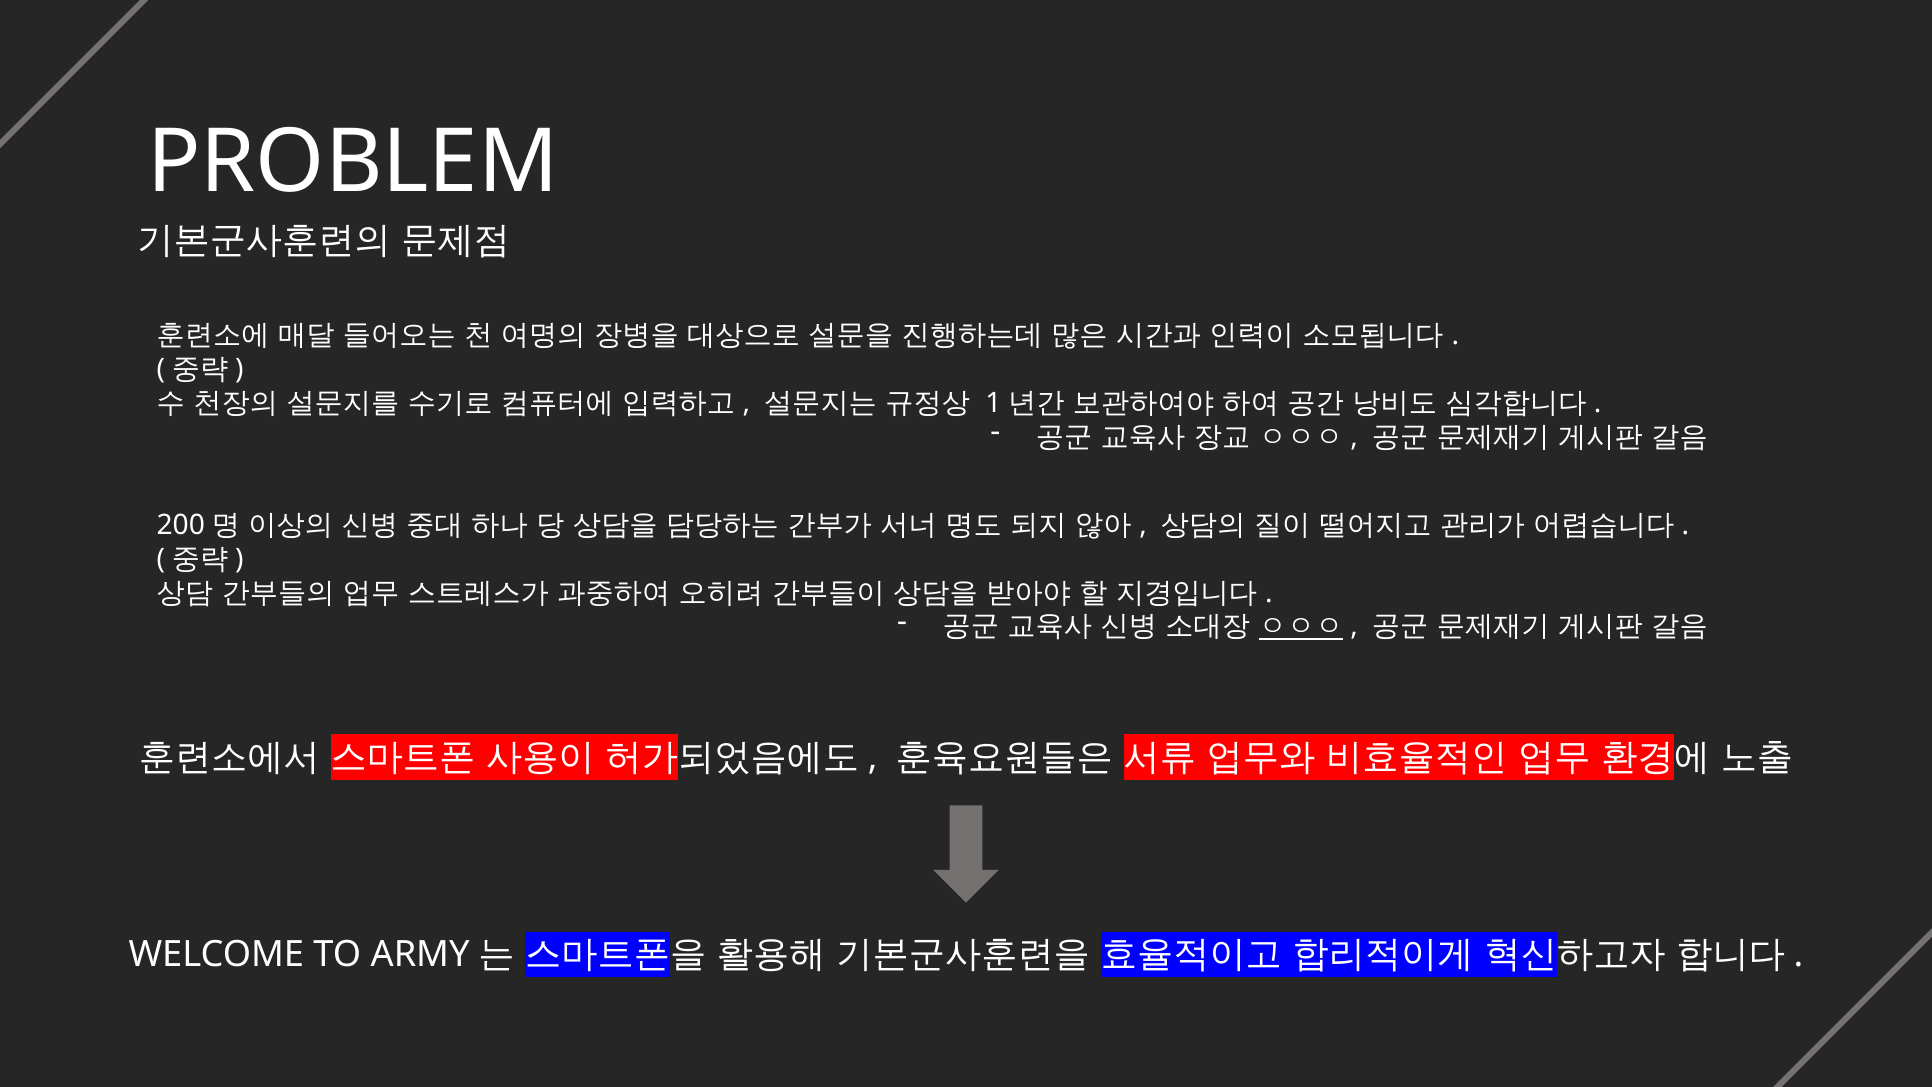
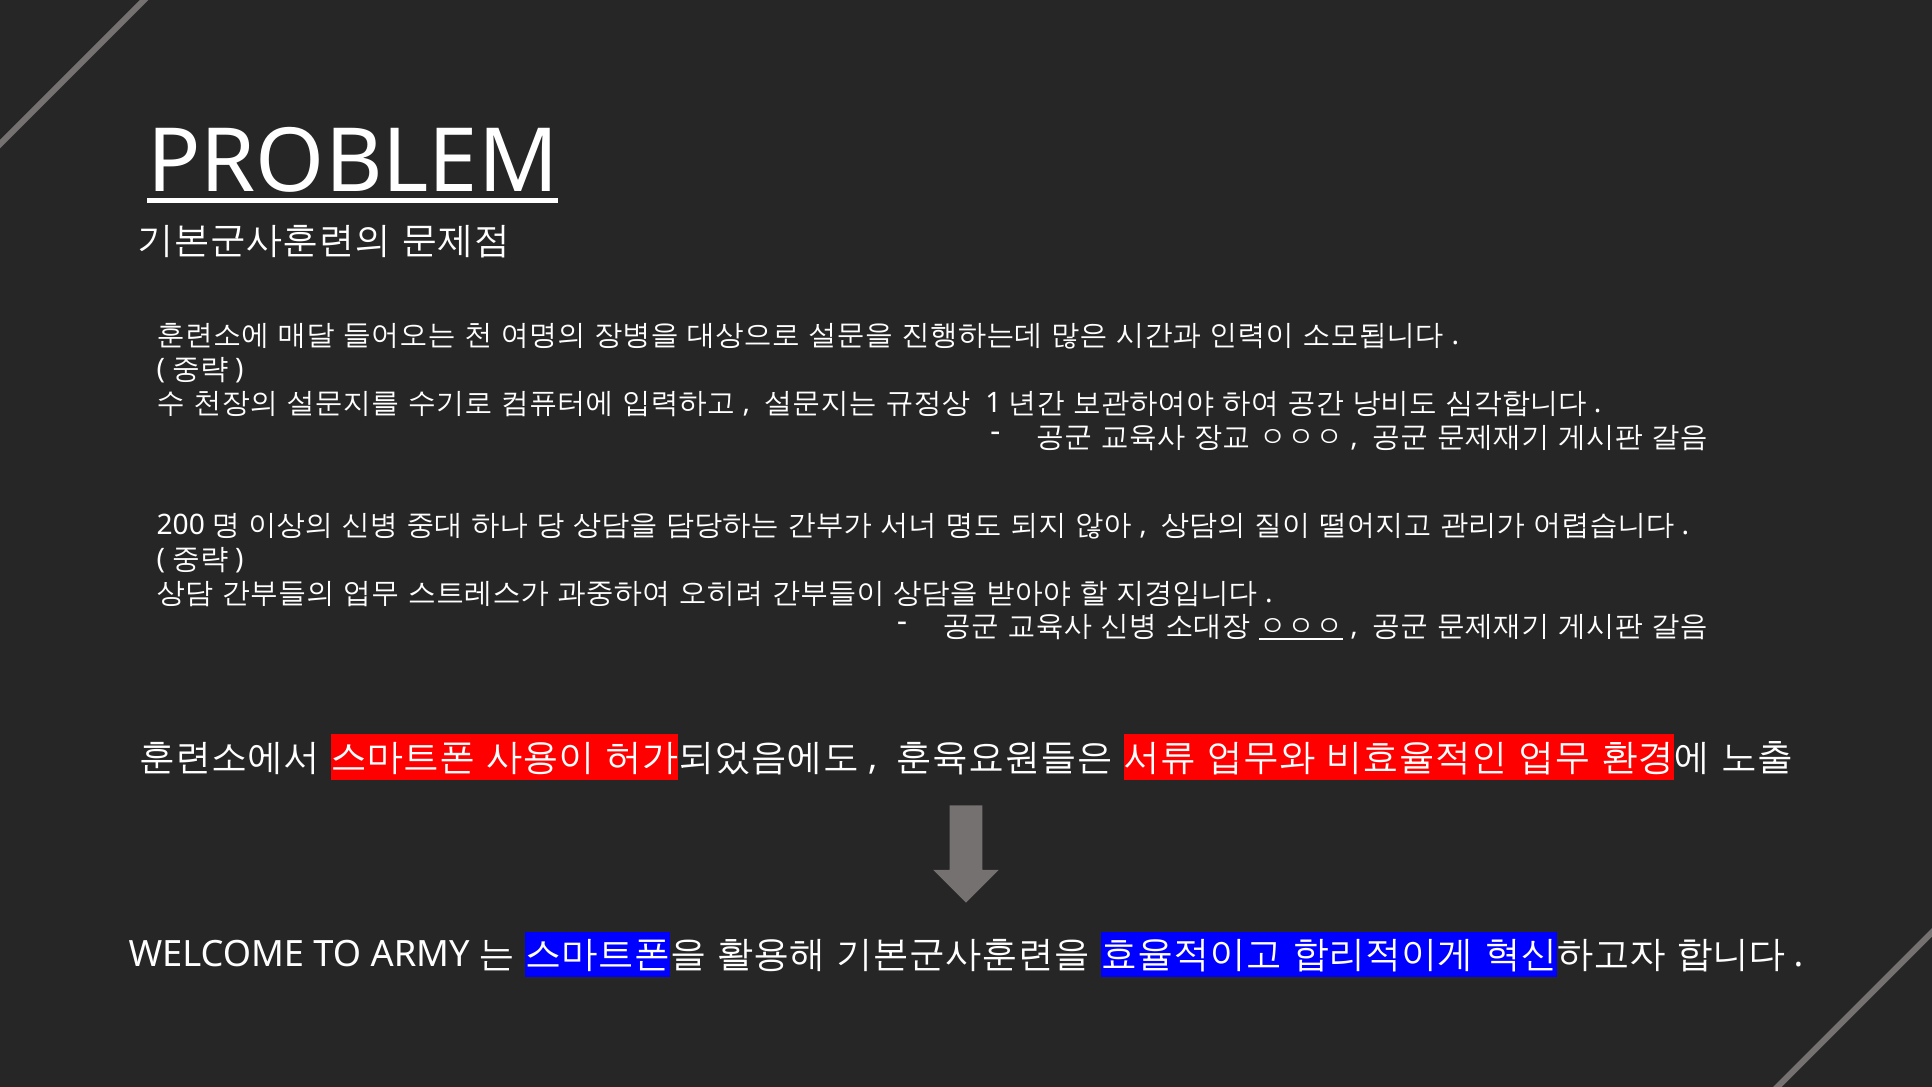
PROBLEM underline: none -> present
